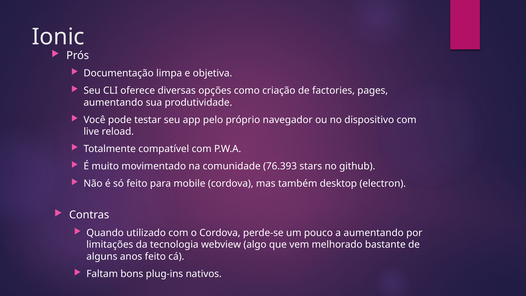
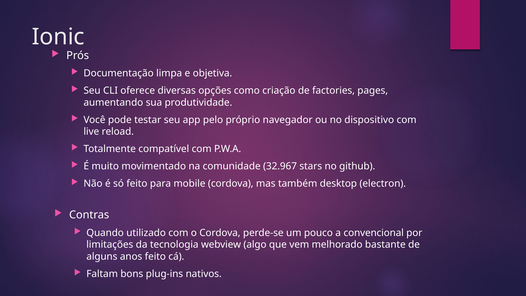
76.393: 76.393 -> 32.967
a aumentando: aumentando -> convencional
